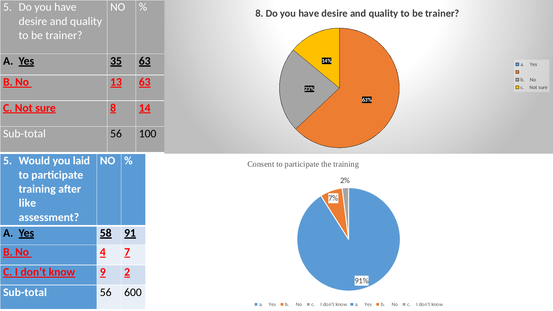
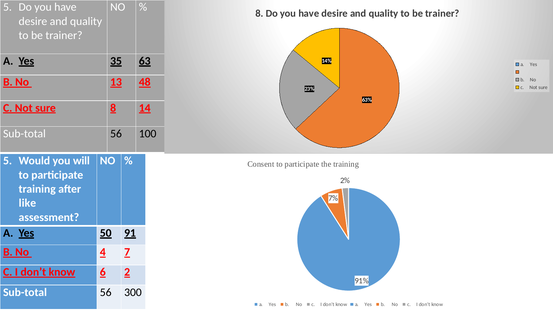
13 63: 63 -> 48
laid: laid -> will
58: 58 -> 50
9: 9 -> 6
600: 600 -> 300
